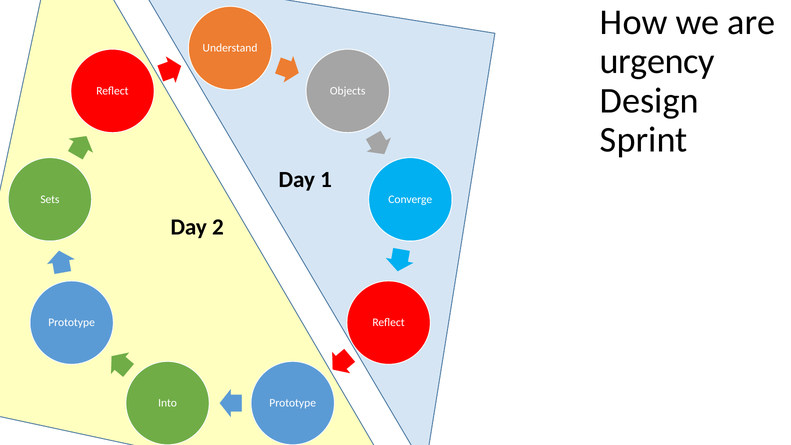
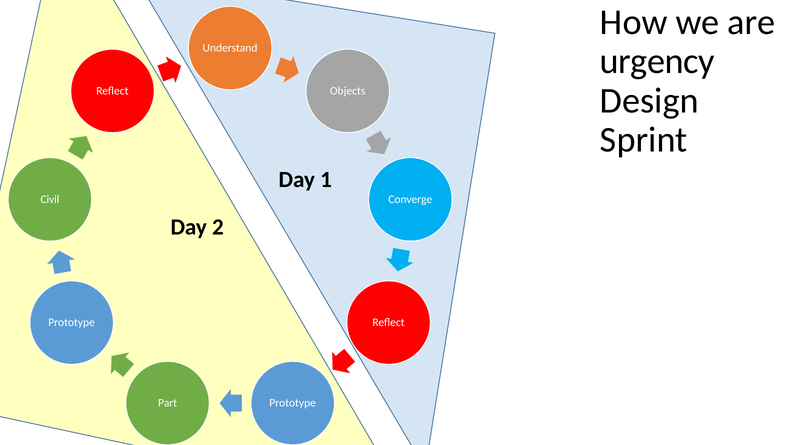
Sets: Sets -> Civil
Into: Into -> Part
